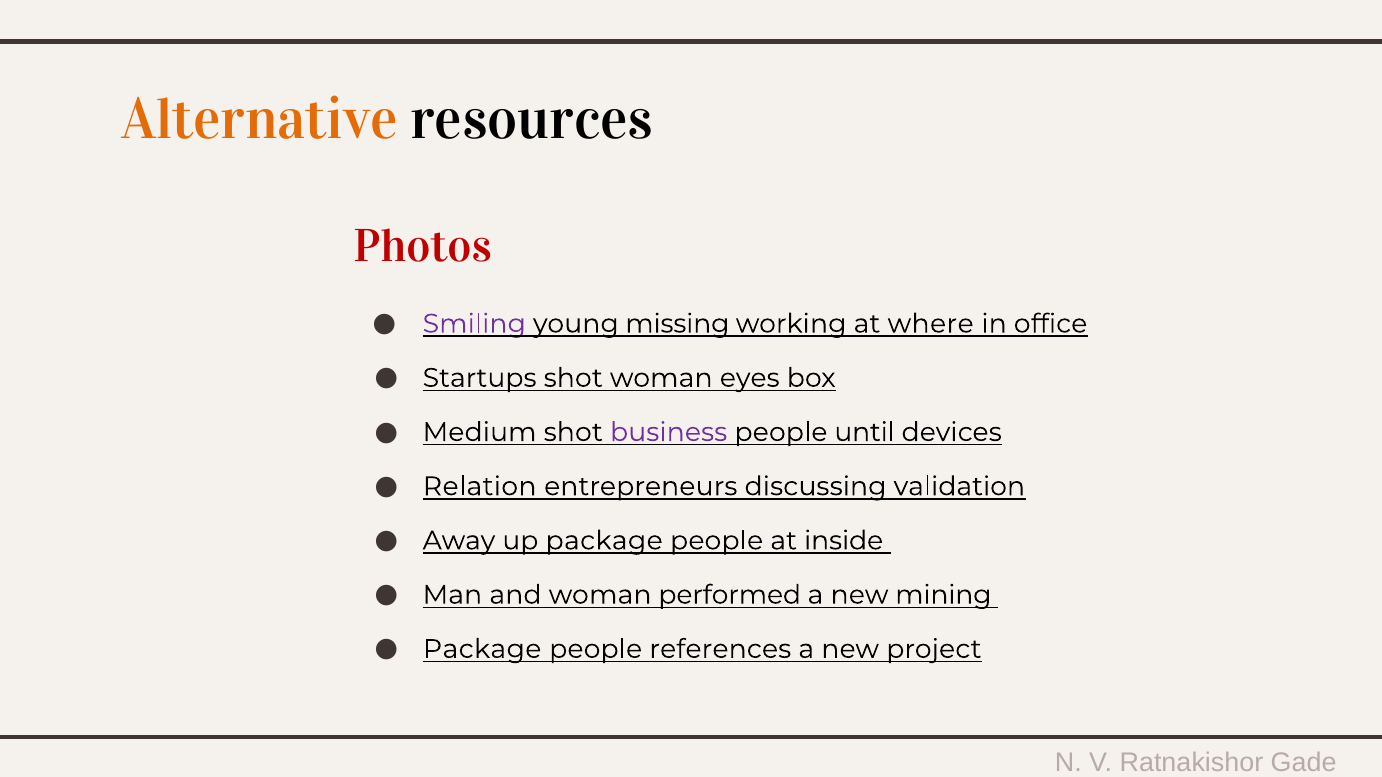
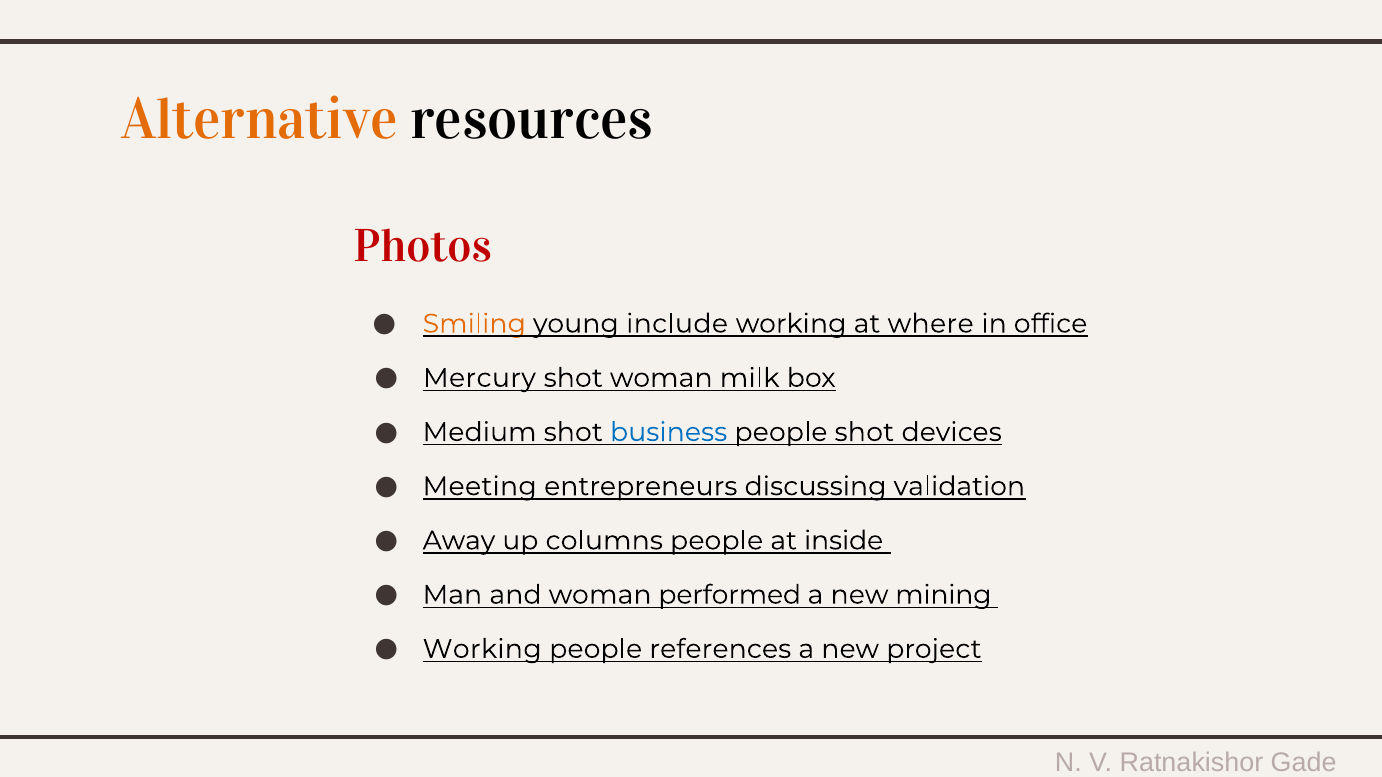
Smiling colour: purple -> orange
missing: missing -> include
Startups: Startups -> Mercury
eyes: eyes -> milk
business colour: purple -> blue
people until: until -> shot
Relation: Relation -> Meeting
up package: package -> columns
Package at (482, 649): Package -> Working
